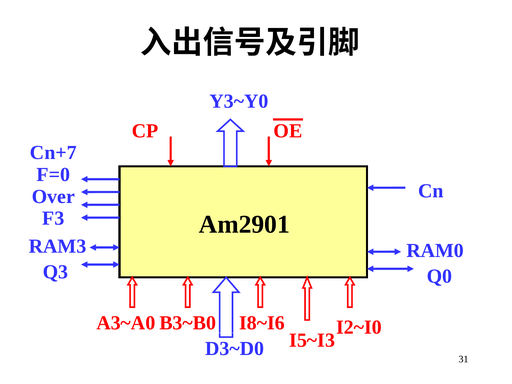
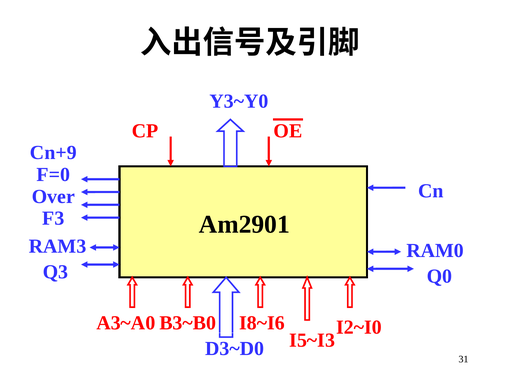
Cn+7: Cn+7 -> Cn+9
